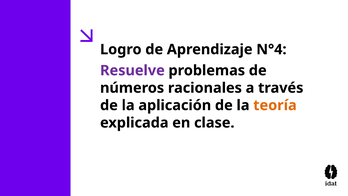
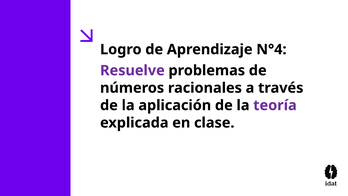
teoría colour: orange -> purple
